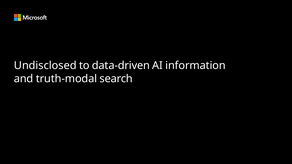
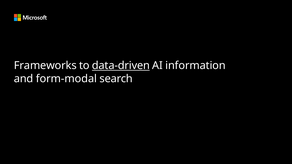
Undisclosed: Undisclosed -> Frameworks
data-driven underline: none -> present
truth-modal: truth-modal -> form-modal
